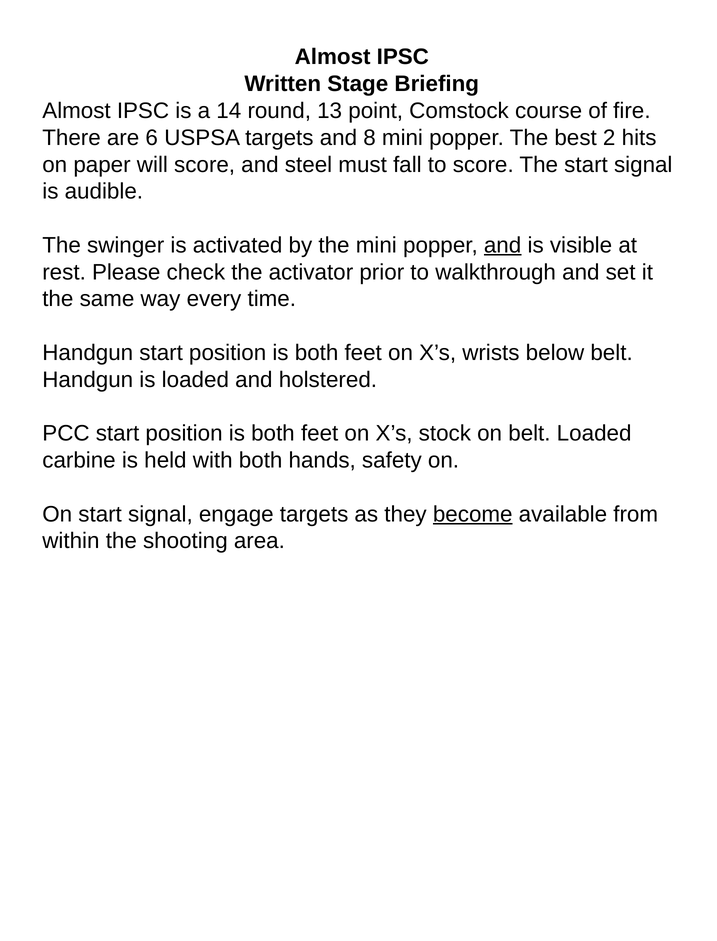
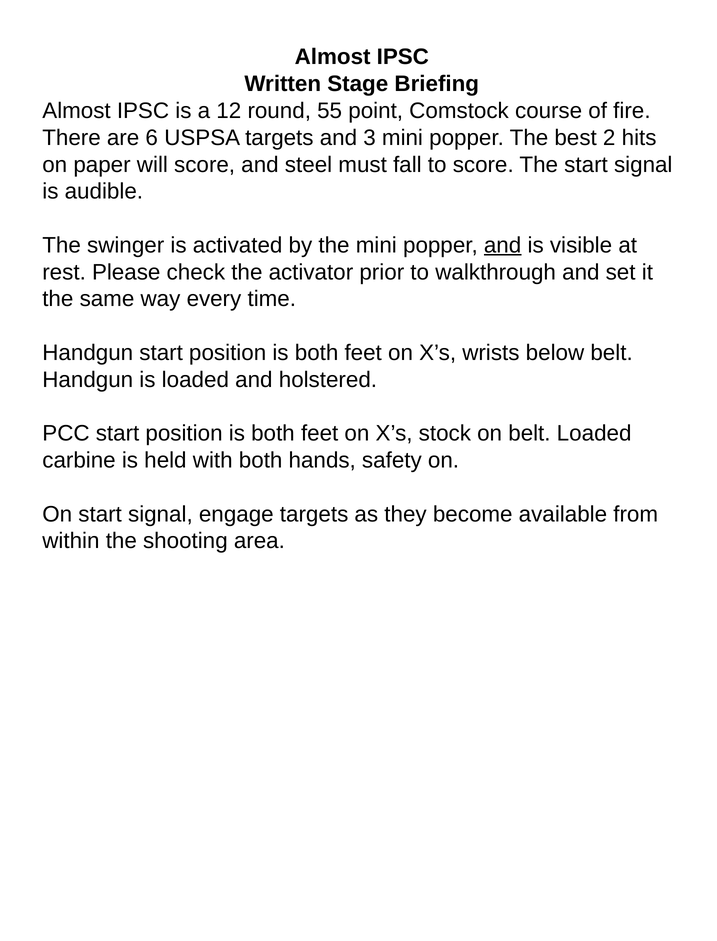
14: 14 -> 12
13: 13 -> 55
8: 8 -> 3
become underline: present -> none
